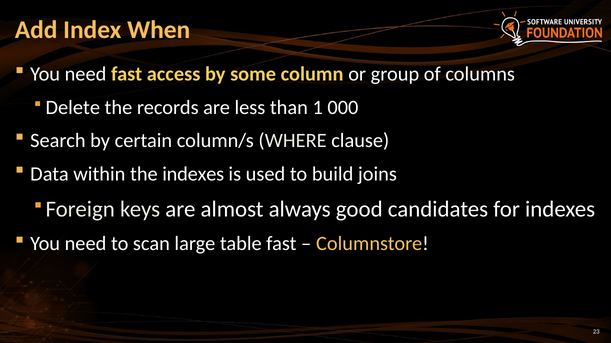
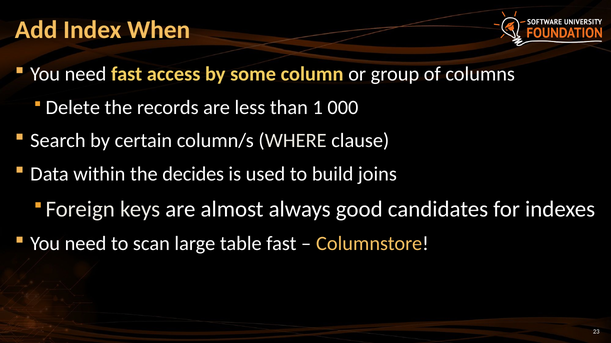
the indexes: indexes -> decides
